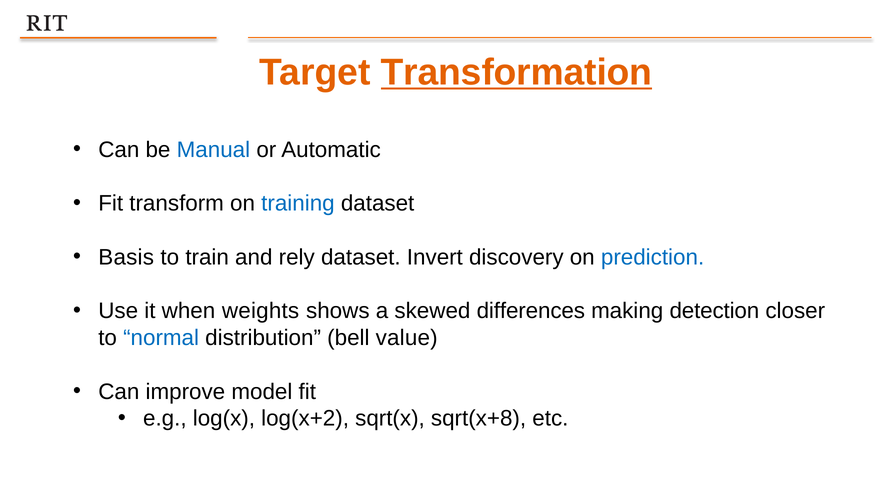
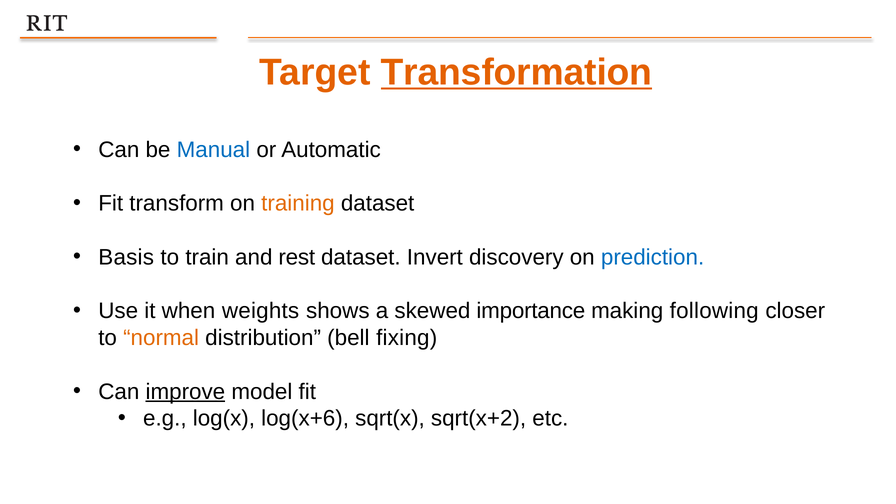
training colour: blue -> orange
rely: rely -> rest
differences: differences -> importance
detection: detection -> following
normal colour: blue -> orange
value: value -> fixing
improve underline: none -> present
log(x+2: log(x+2 -> log(x+6
sqrt(x+8: sqrt(x+8 -> sqrt(x+2
